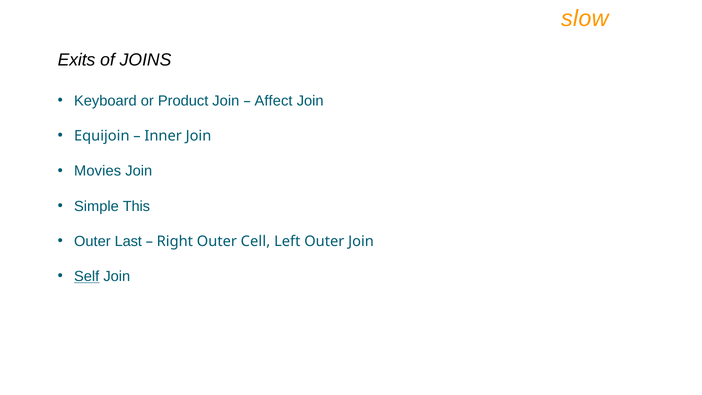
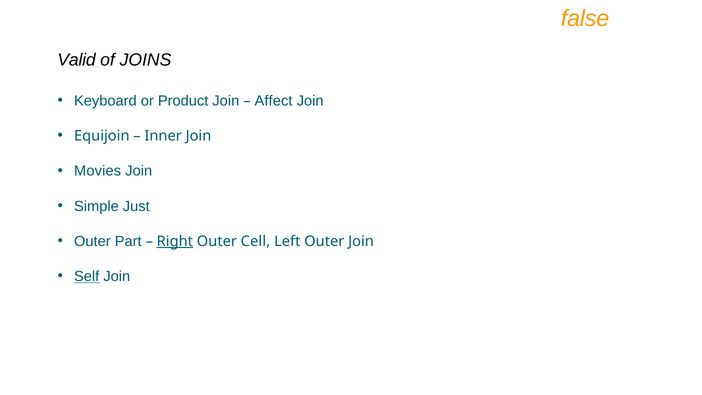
slow: slow -> false
Exits: Exits -> Valid
This: This -> Just
Last: Last -> Part
Right underline: none -> present
